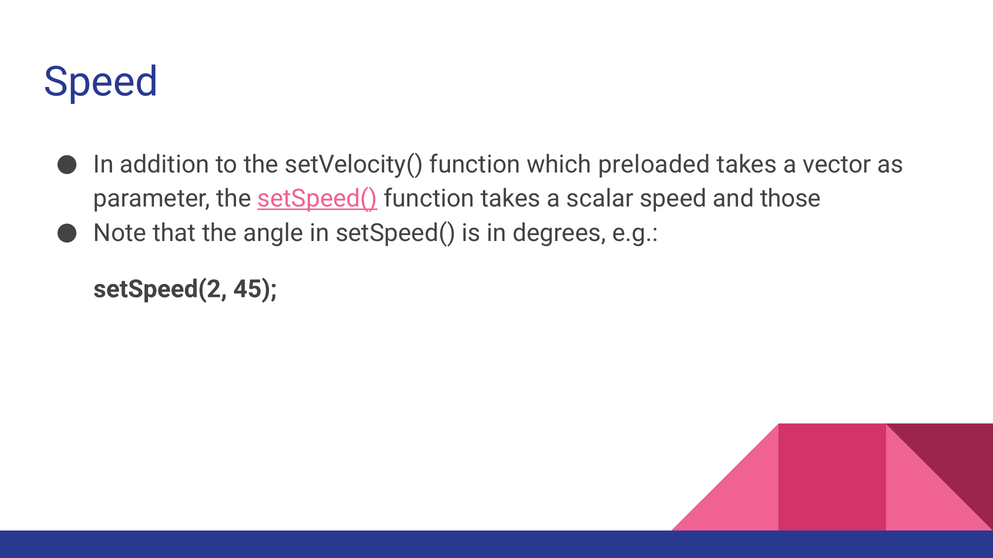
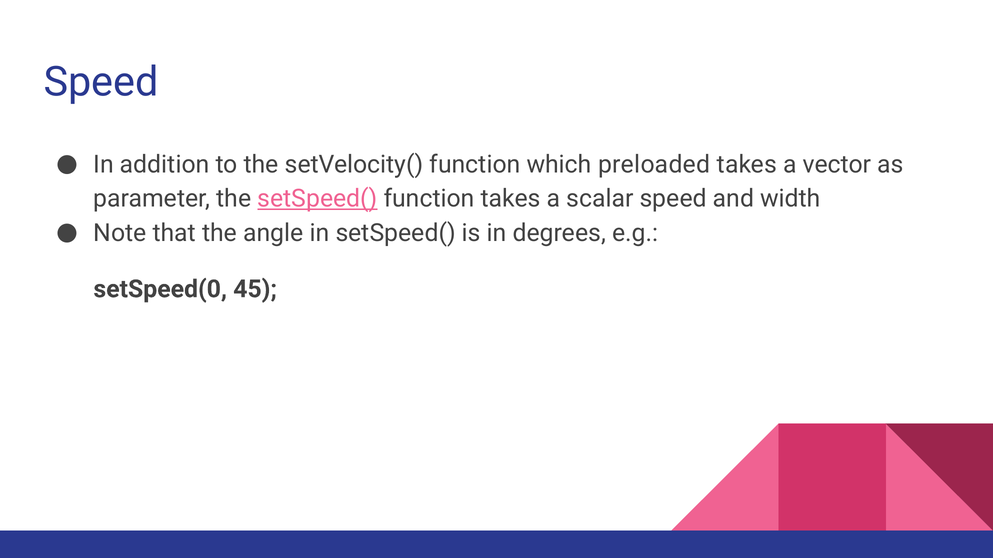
those: those -> width
setSpeed(2: setSpeed(2 -> setSpeed(0
